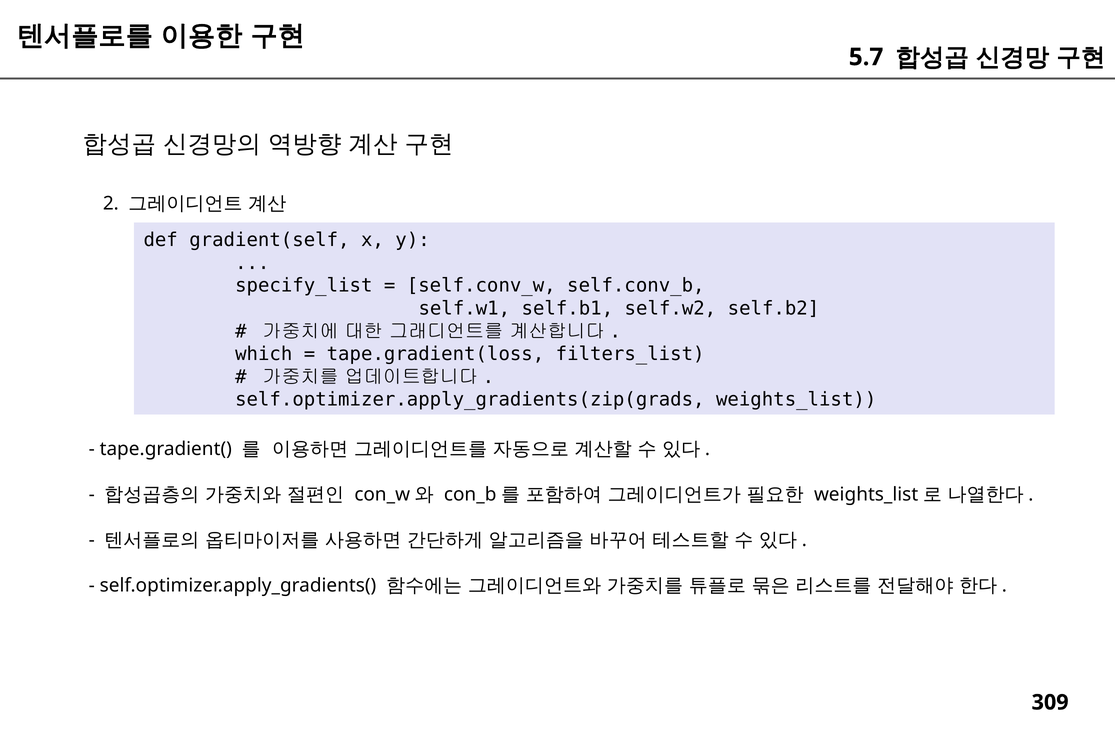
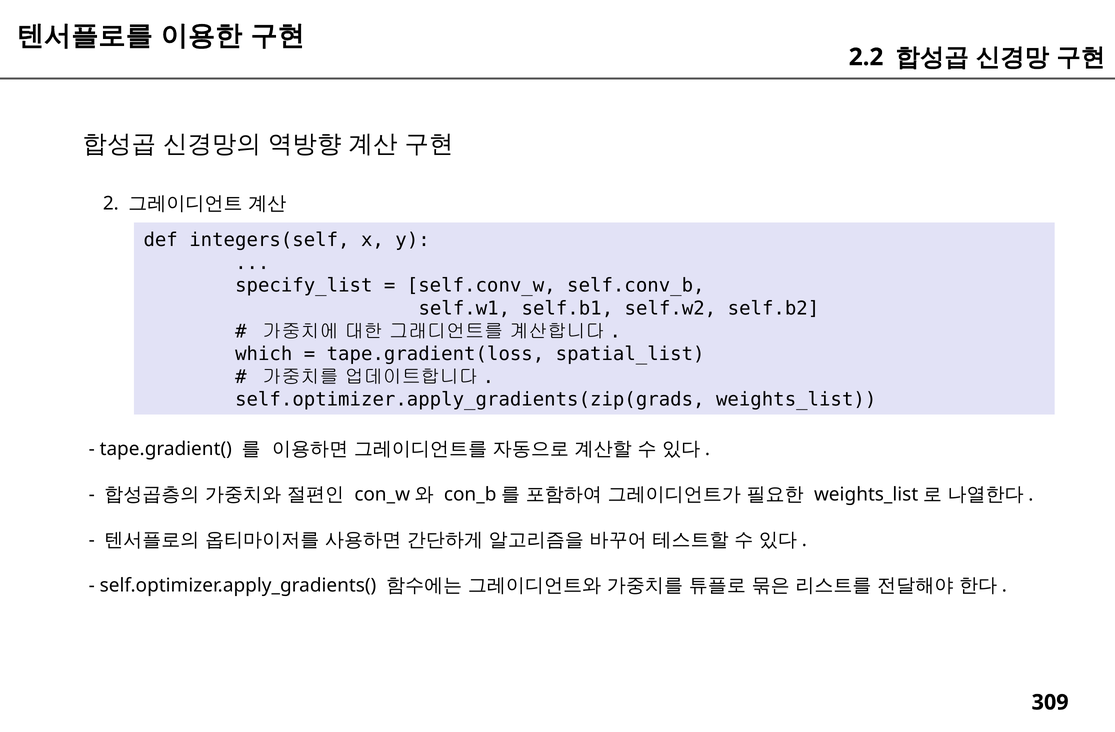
5.7: 5.7 -> 2.2
gradient(self: gradient(self -> integers(self
filters_list: filters_list -> spatial_list
